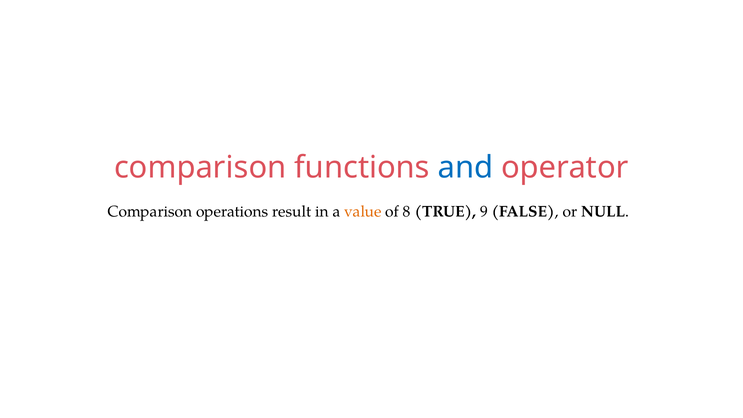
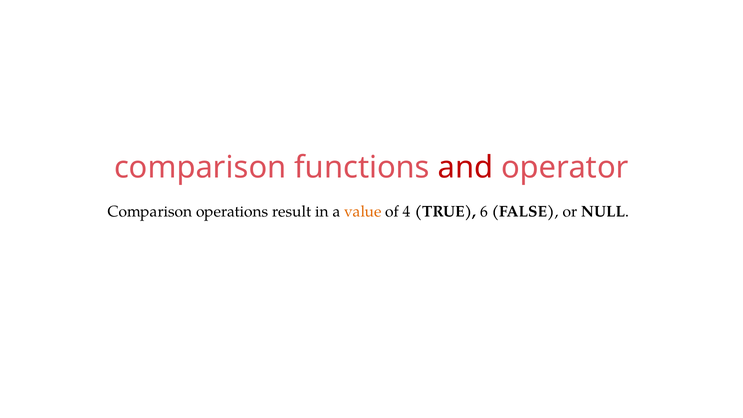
and colour: blue -> red
8: 8 -> 4
9: 9 -> 6
